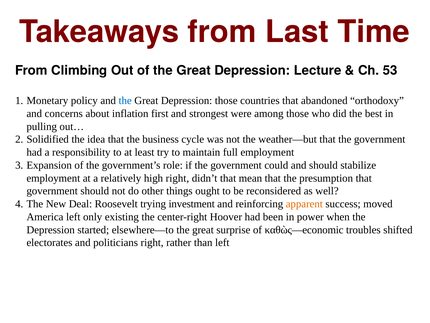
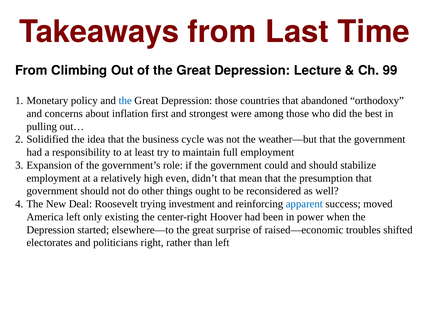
53: 53 -> 99
high right: right -> even
apparent colour: orange -> blue
καθὼς—economic: καθὼς—economic -> raised—economic
